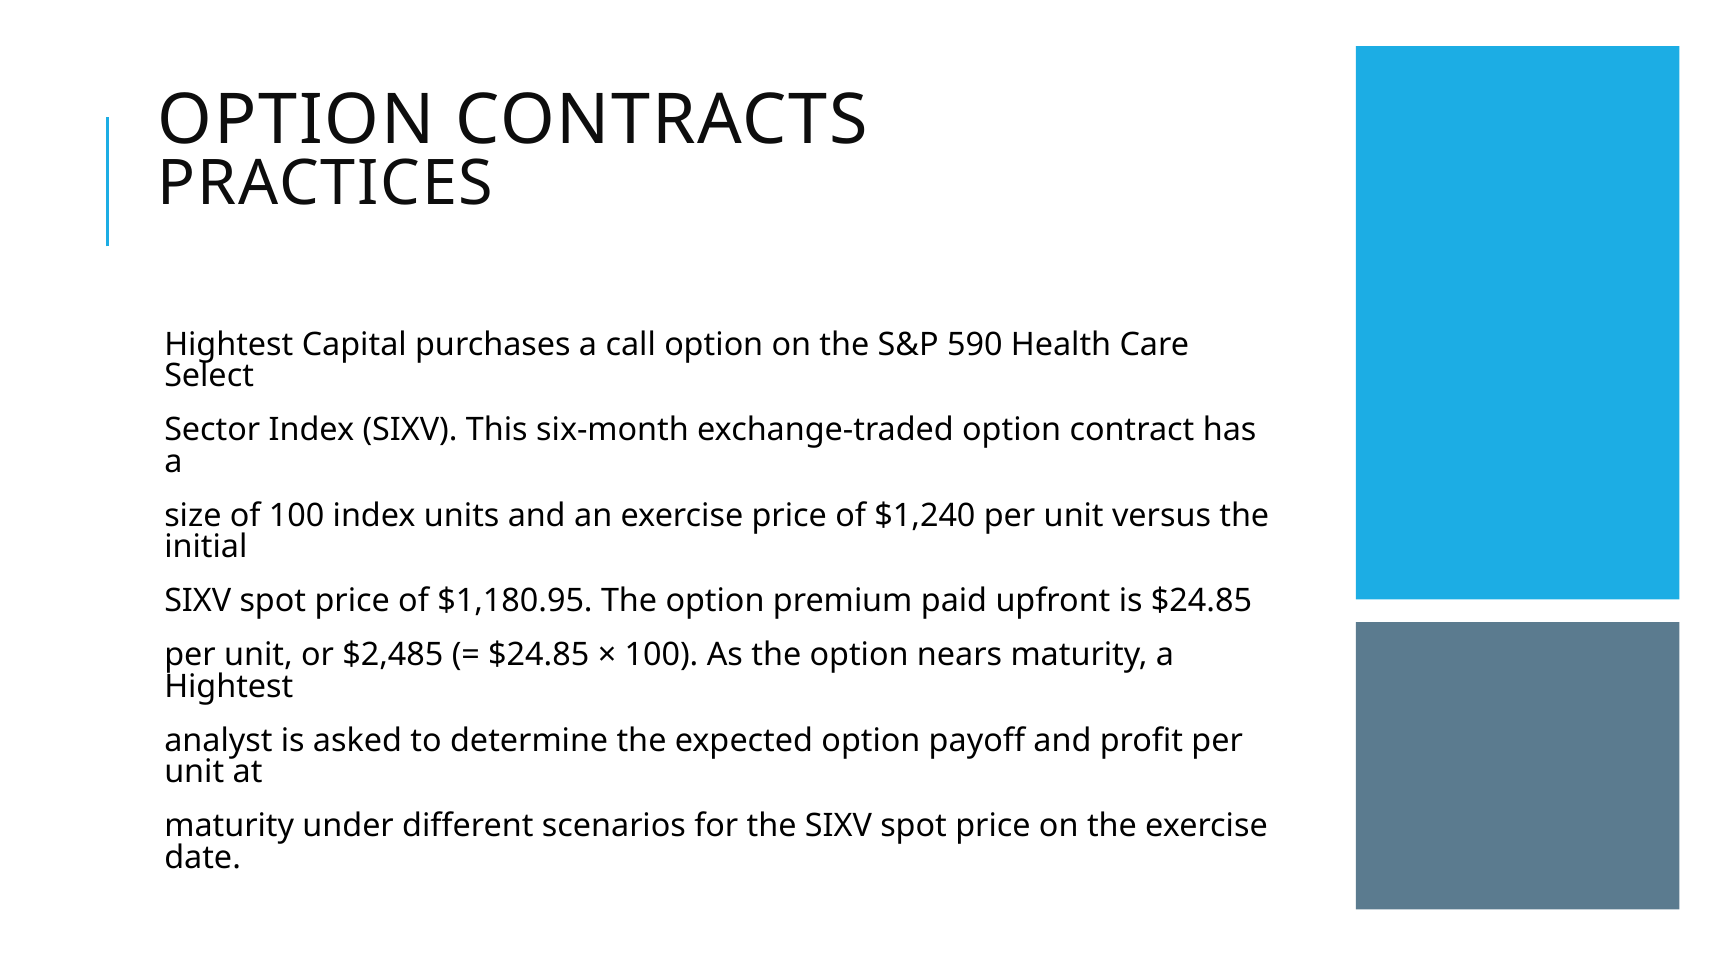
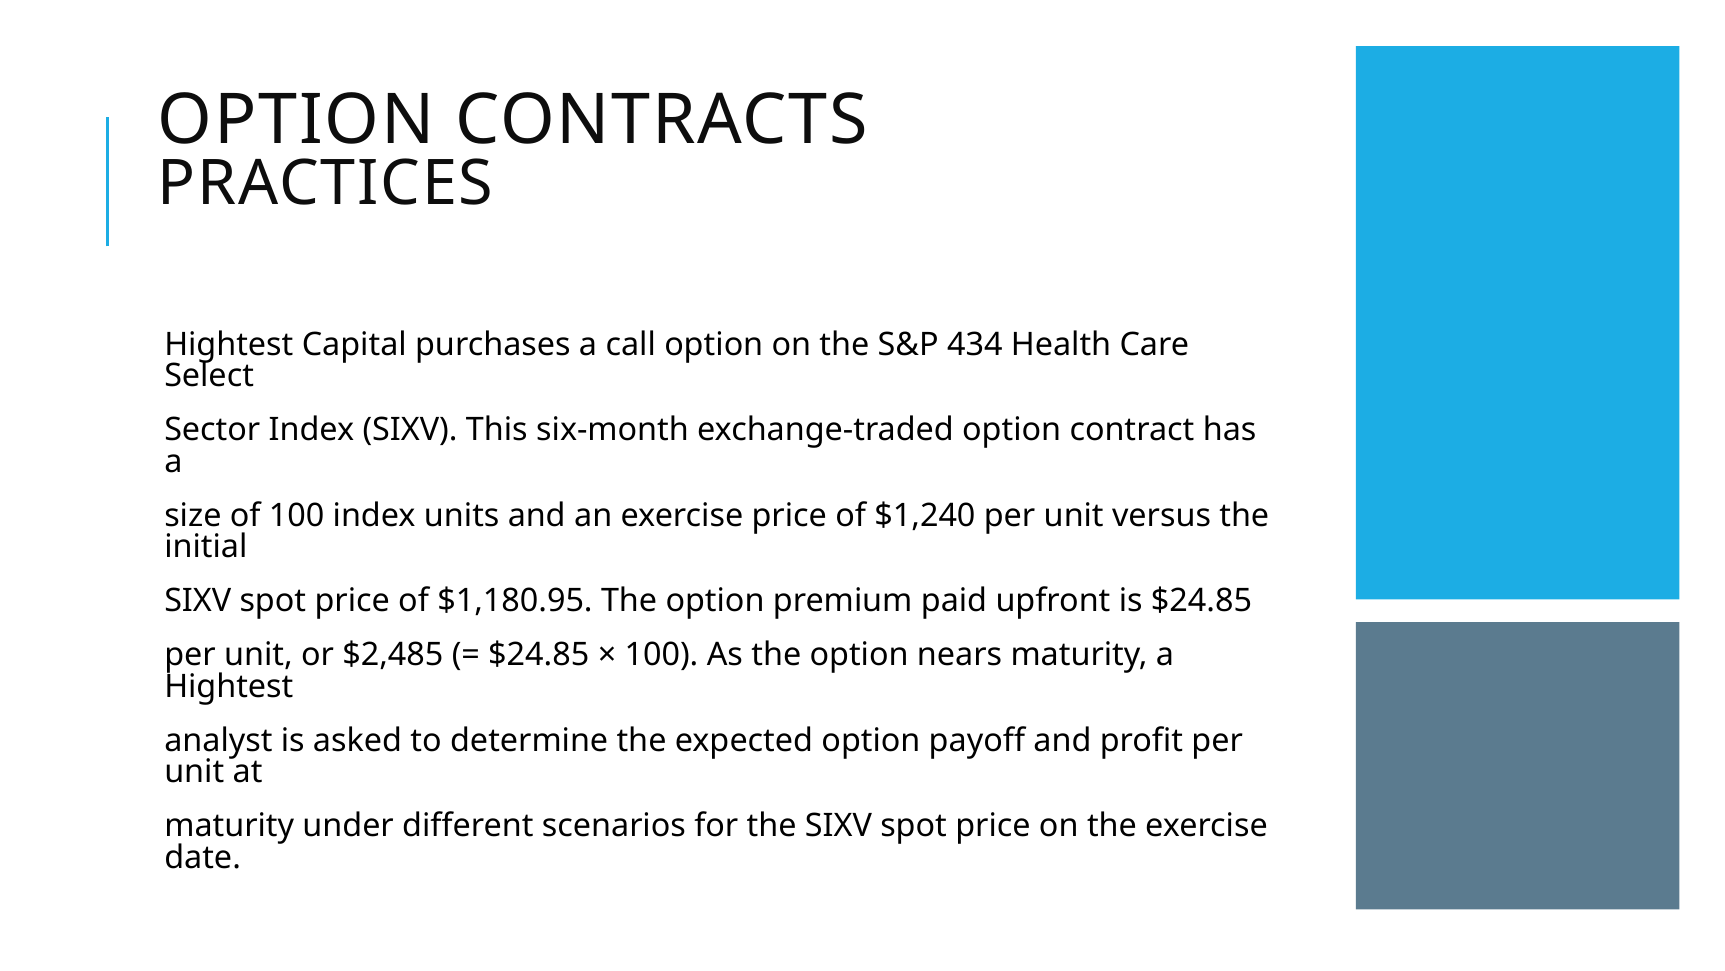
590: 590 -> 434
